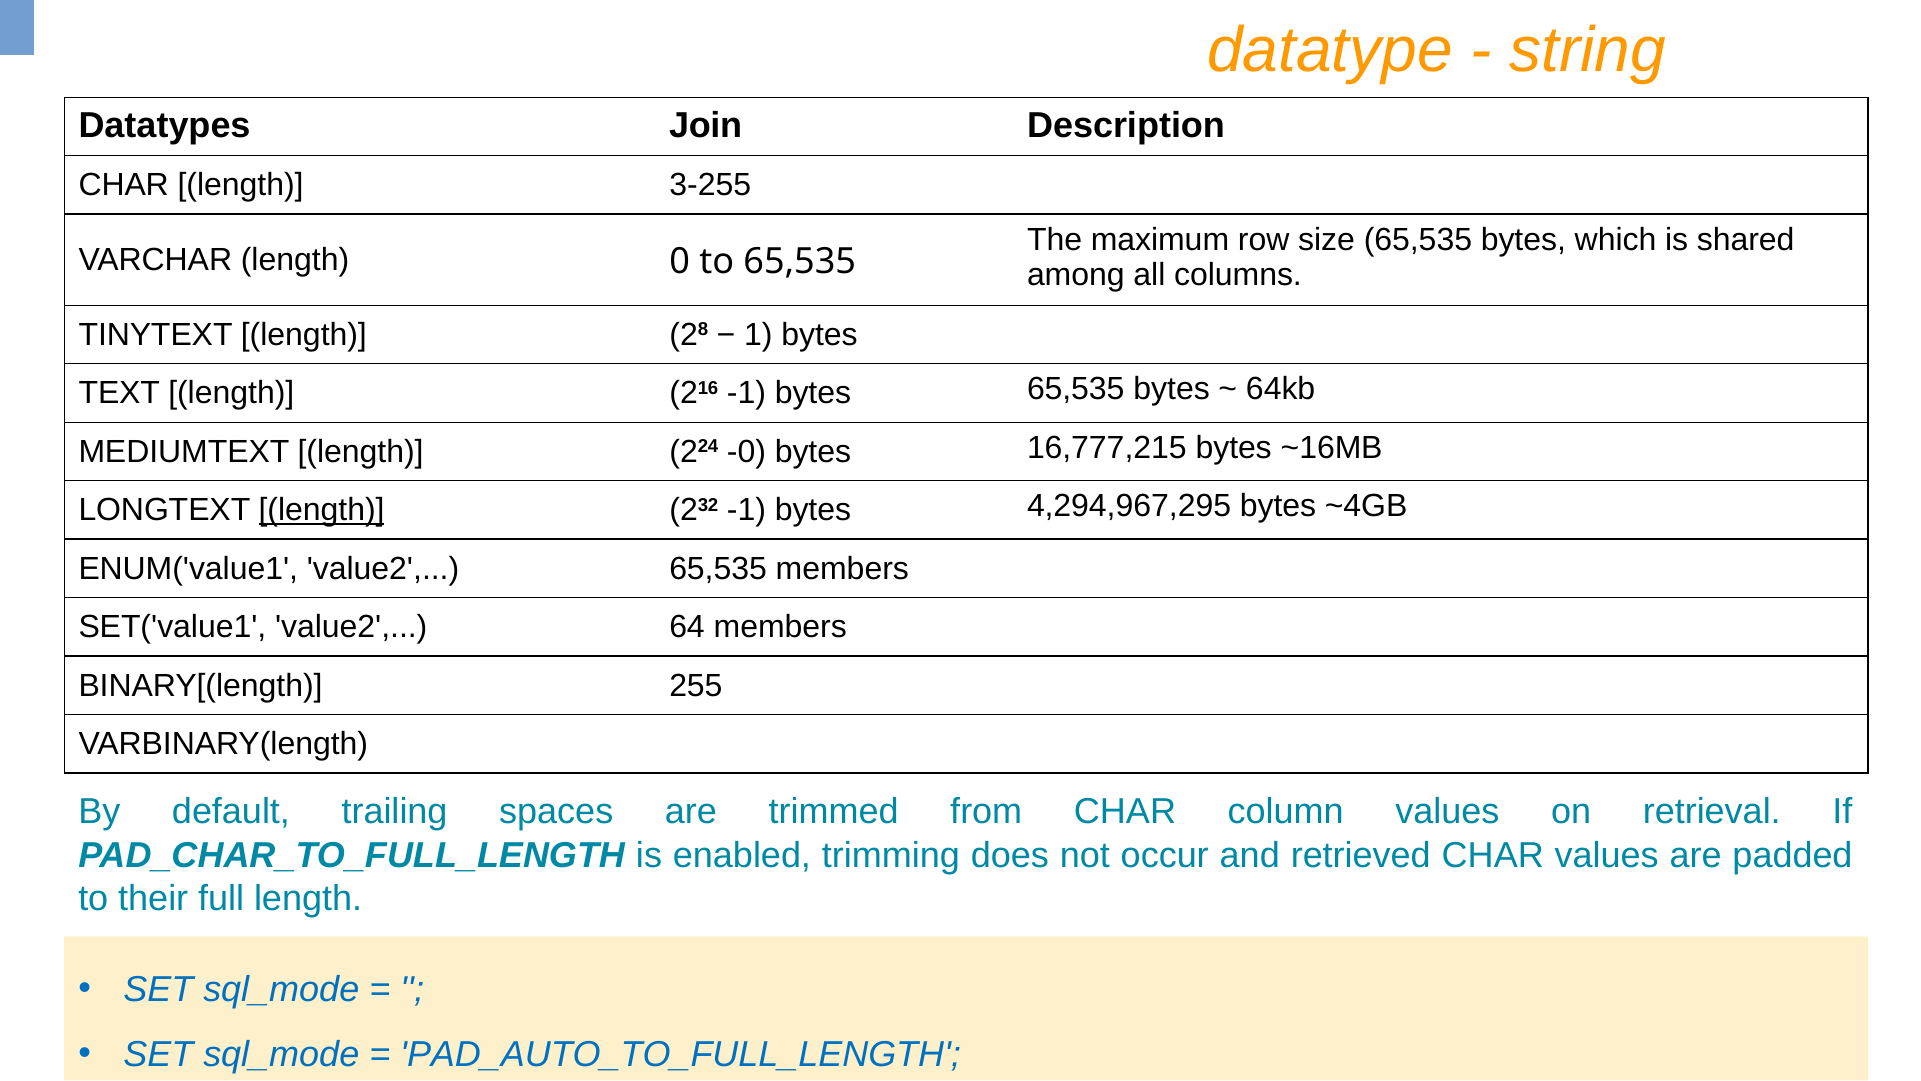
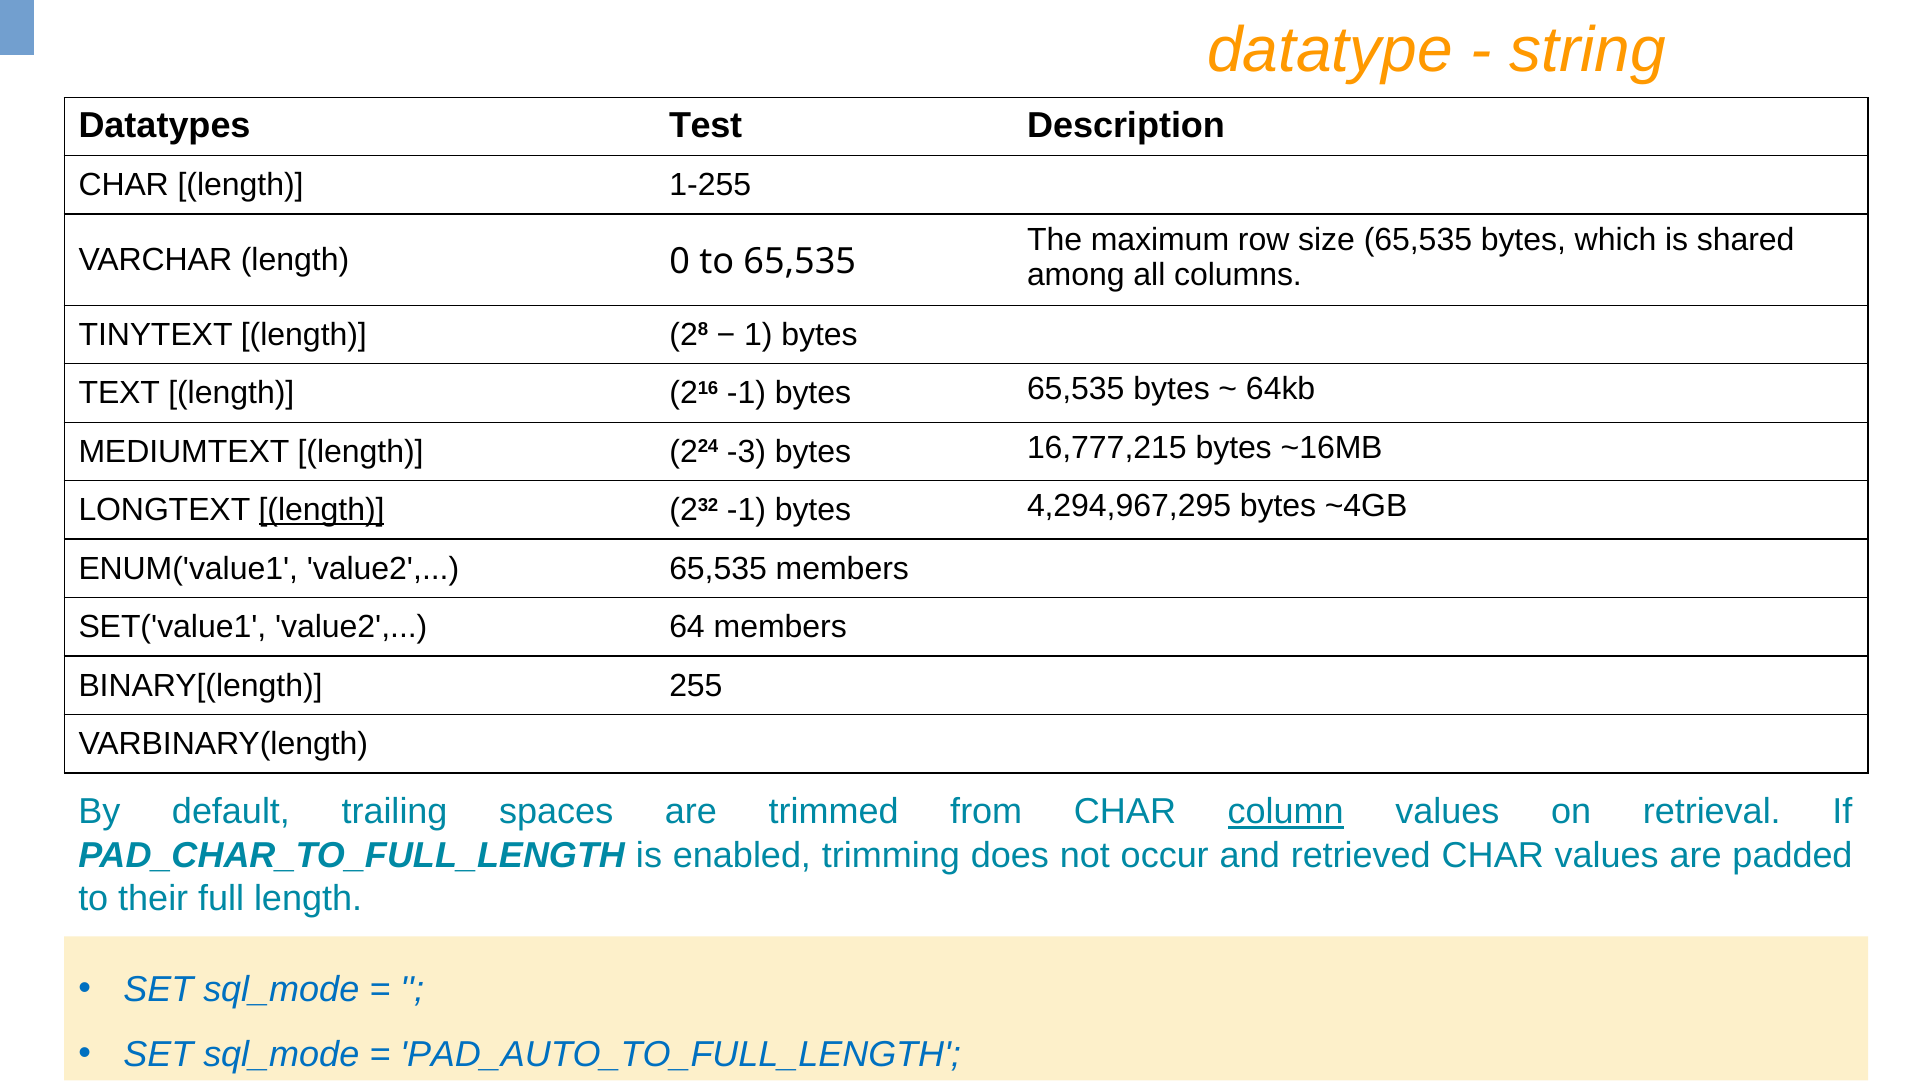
Join: Join -> Test
3-255: 3-255 -> 1-255
-0: -0 -> -3
column underline: none -> present
